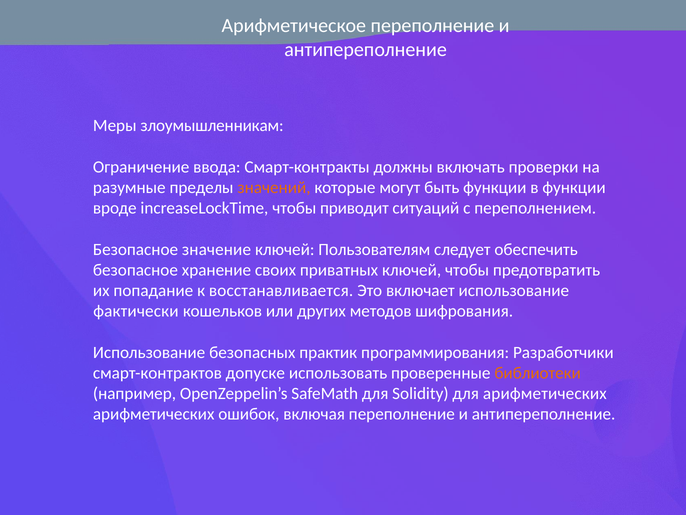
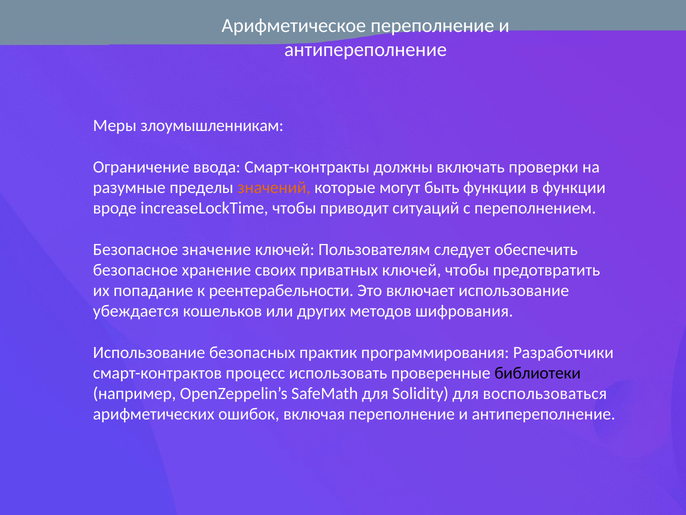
восстанавливается: восстанавливается -> реентерабельности
фактически: фактически -> убеждается
допуске: допуске -> процесс
библиотеки colour: orange -> black
для арифметических: арифметических -> воспользоваться
